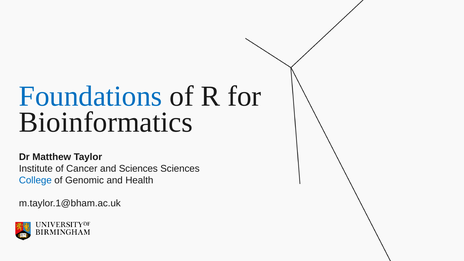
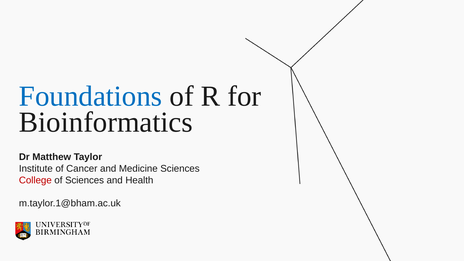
and Sciences: Sciences -> Medicine
College colour: blue -> red
of Genomic: Genomic -> Sciences
